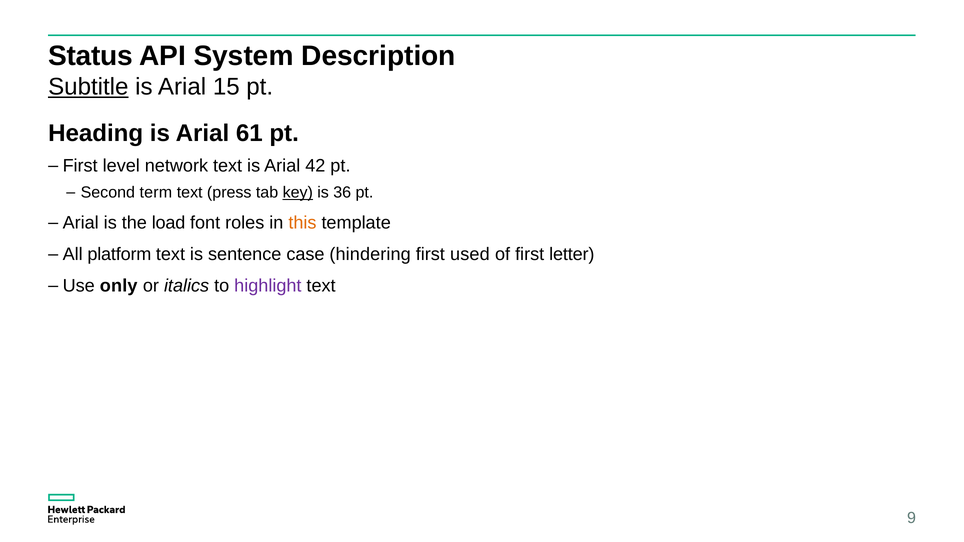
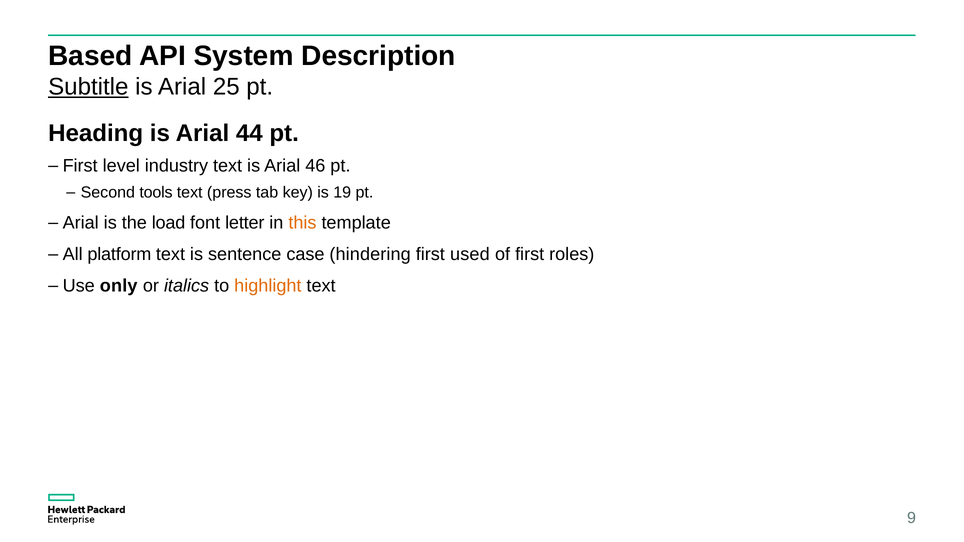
Status: Status -> Based
15: 15 -> 25
61: 61 -> 44
network: network -> industry
42: 42 -> 46
term: term -> tools
key underline: present -> none
36: 36 -> 19
roles: roles -> letter
letter: letter -> roles
highlight colour: purple -> orange
